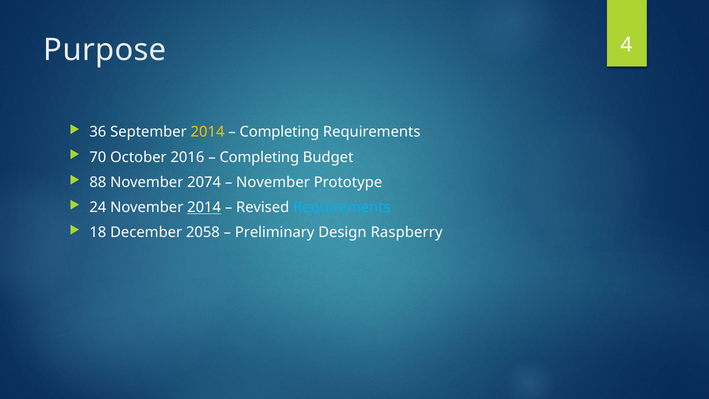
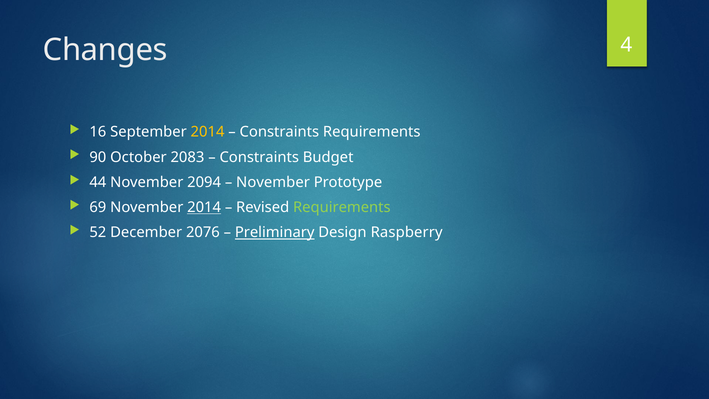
Purpose: Purpose -> Changes
36: 36 -> 16
Completing at (279, 132): Completing -> Constraints
70: 70 -> 90
2016: 2016 -> 2083
Completing at (259, 157): Completing -> Constraints
88: 88 -> 44
2074: 2074 -> 2094
24: 24 -> 69
Requirements at (342, 207) colour: light blue -> light green
18: 18 -> 52
2058: 2058 -> 2076
Preliminary underline: none -> present
